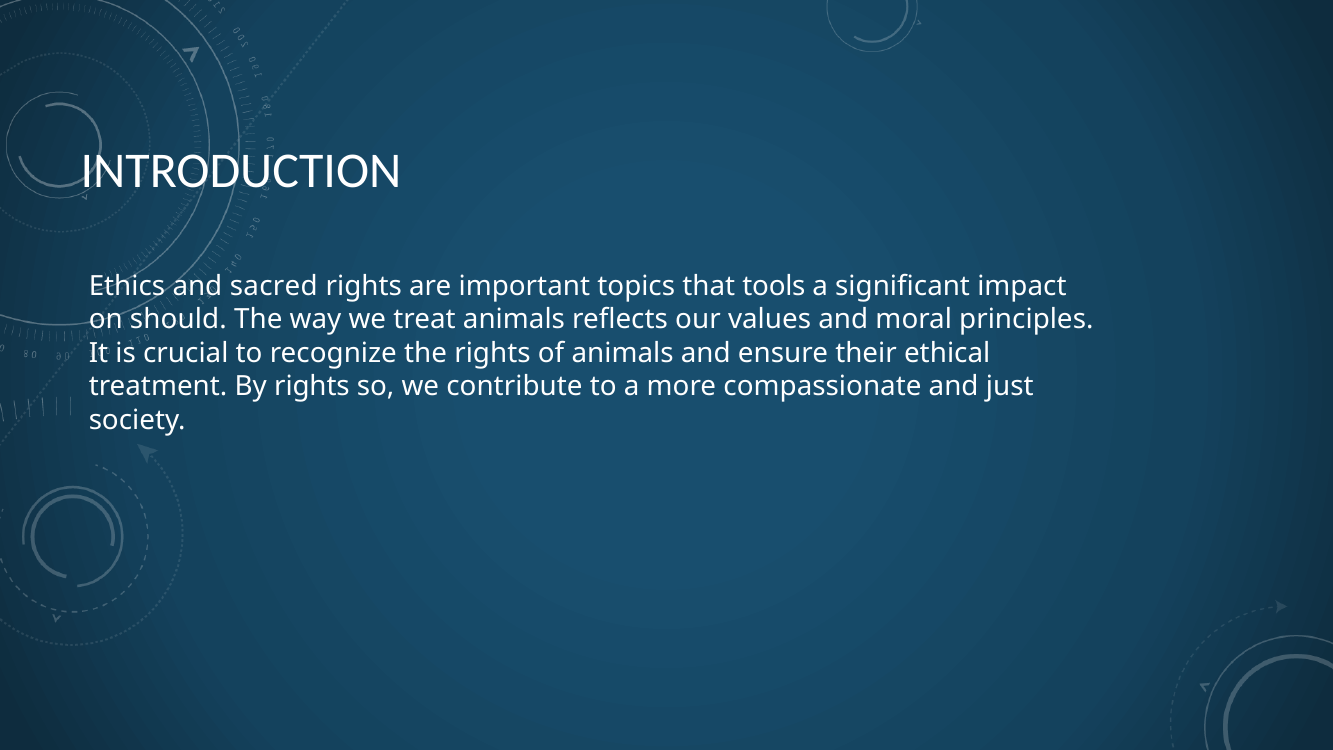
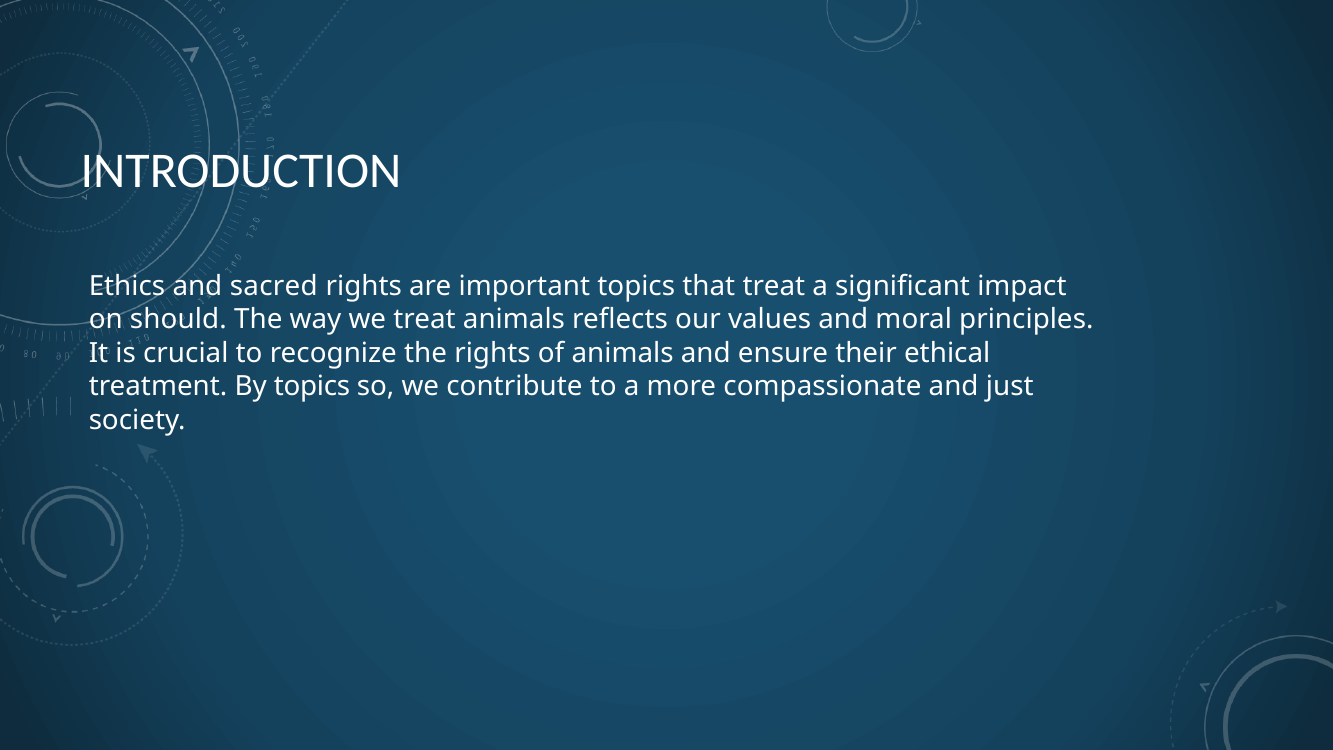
that tools: tools -> treat
By rights: rights -> topics
